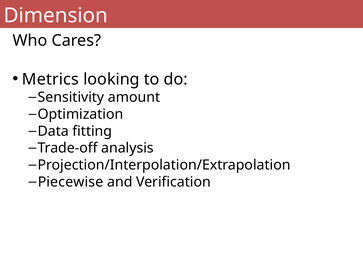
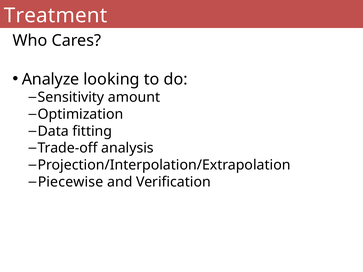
Dimension: Dimension -> Treatment
Metrics: Metrics -> Analyze
